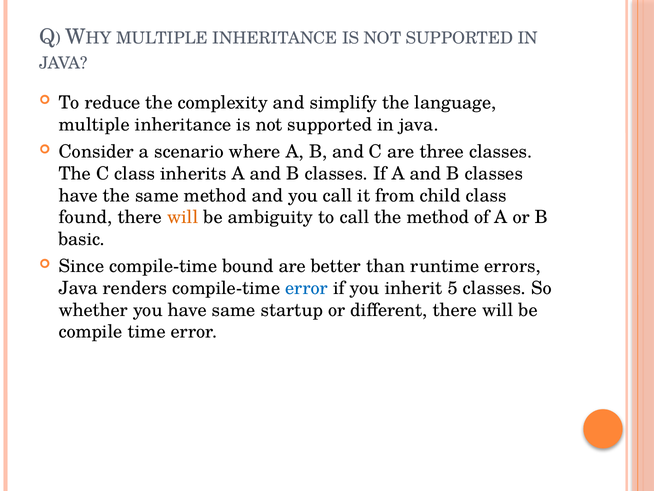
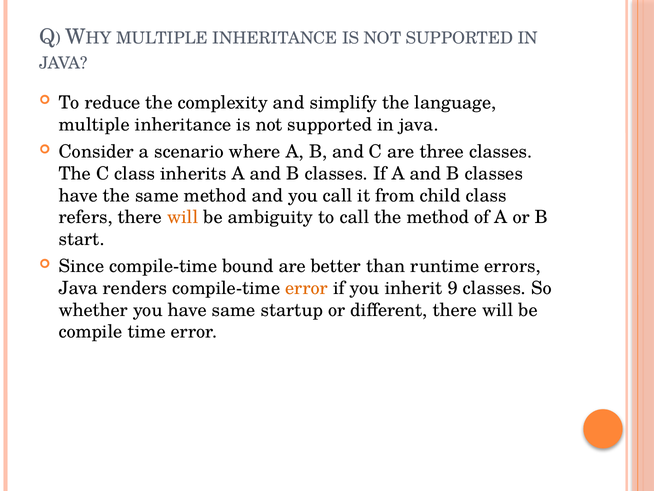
found: found -> refers
basic: basic -> start
error at (307, 288) colour: blue -> orange
5: 5 -> 9
